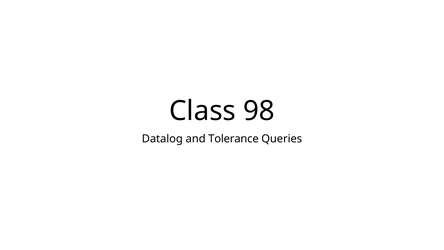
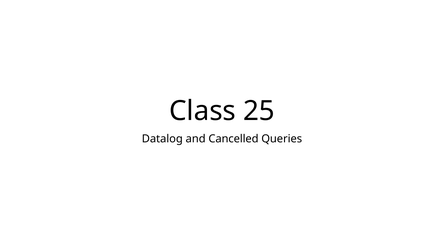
98: 98 -> 25
Tolerance: Tolerance -> Cancelled
